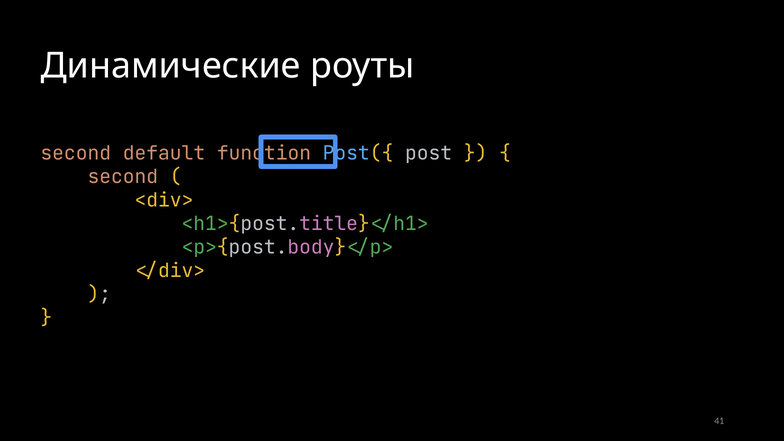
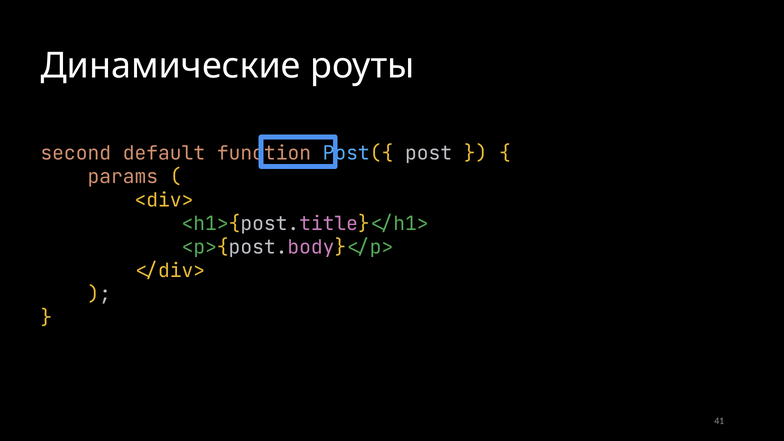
second at (123, 177): second -> params
